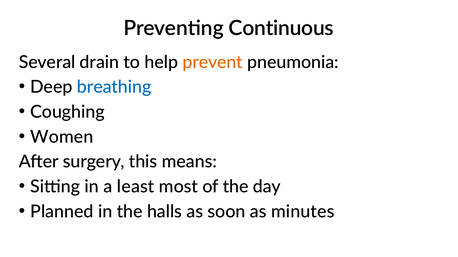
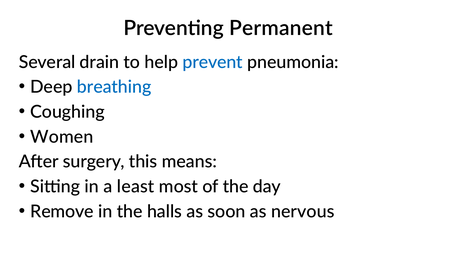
Continuous: Continuous -> Permanent
prevent colour: orange -> blue
Planned: Planned -> Remove
minutes: minutes -> nervous
